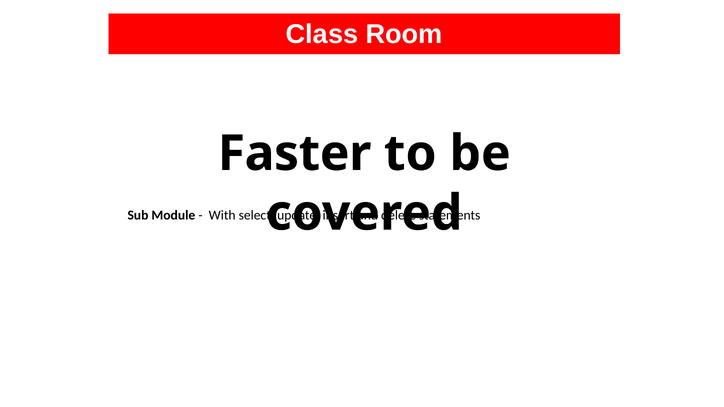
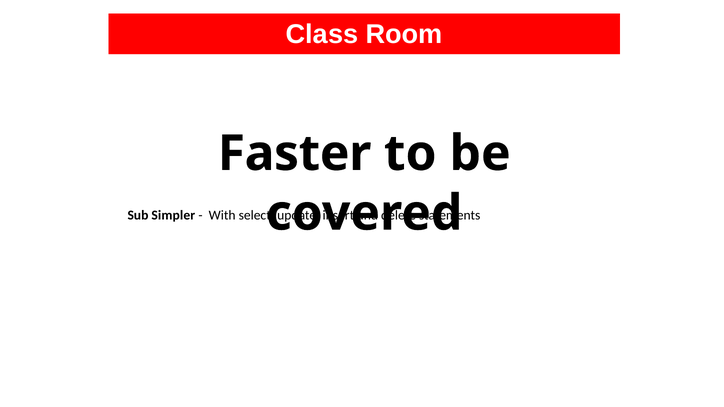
Module: Module -> Simpler
